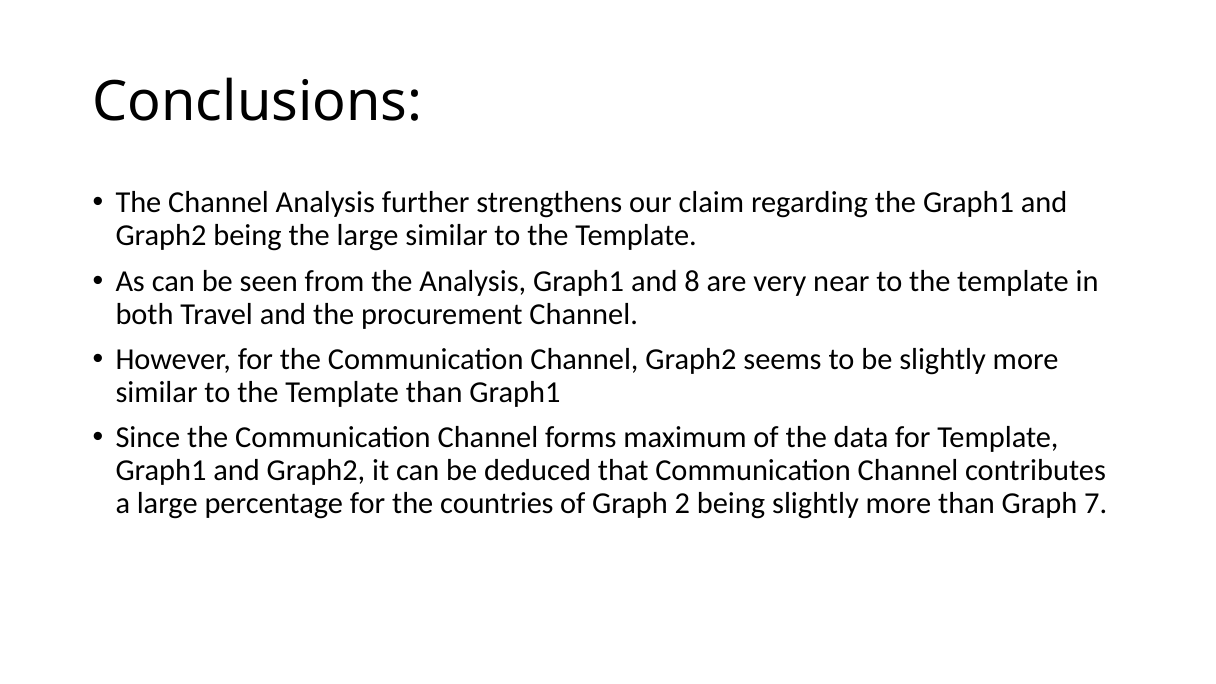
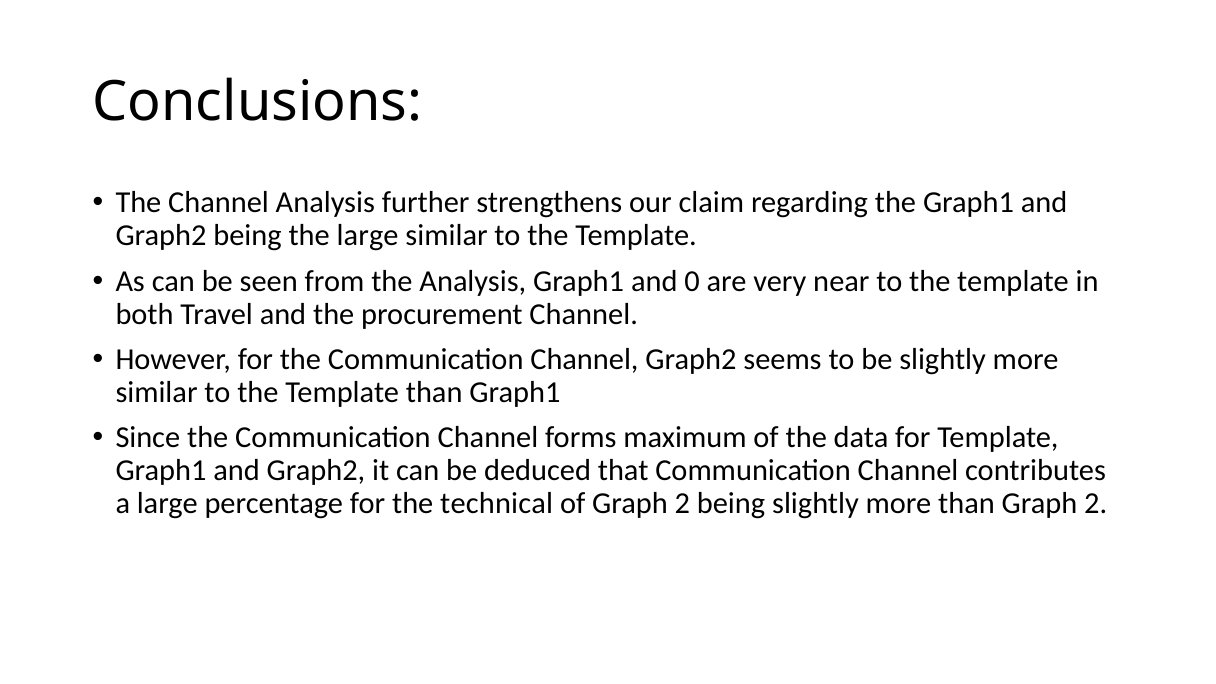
8: 8 -> 0
countries: countries -> technical
than Graph 7: 7 -> 2
